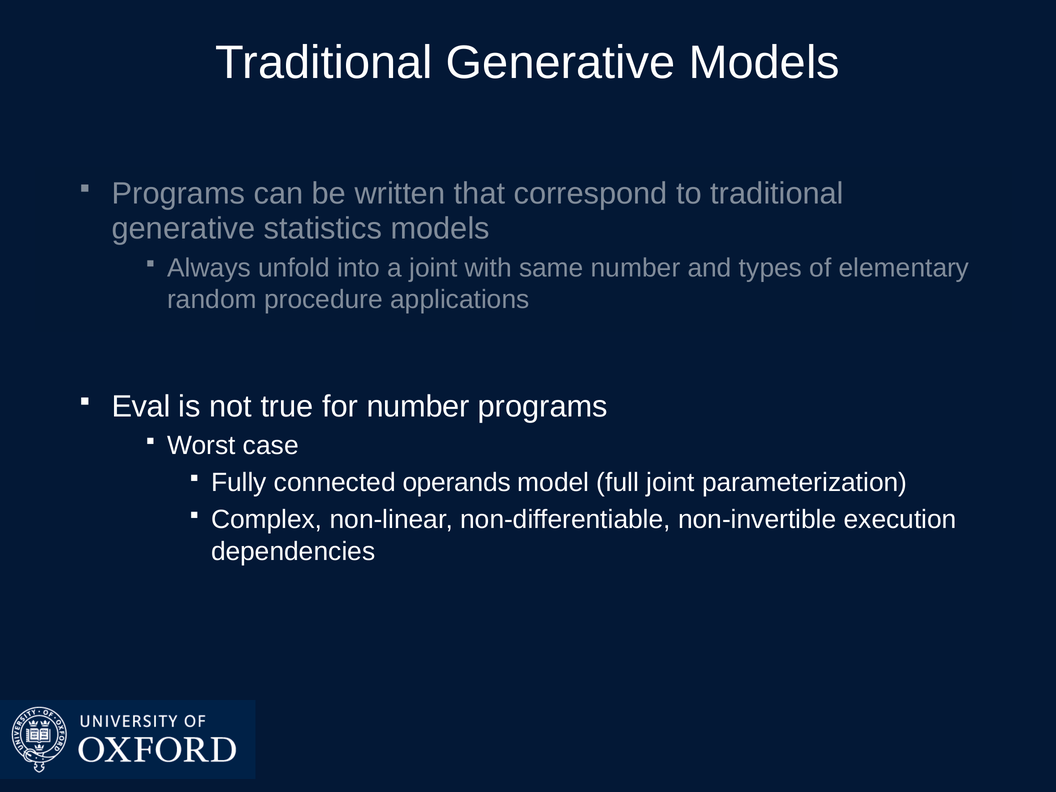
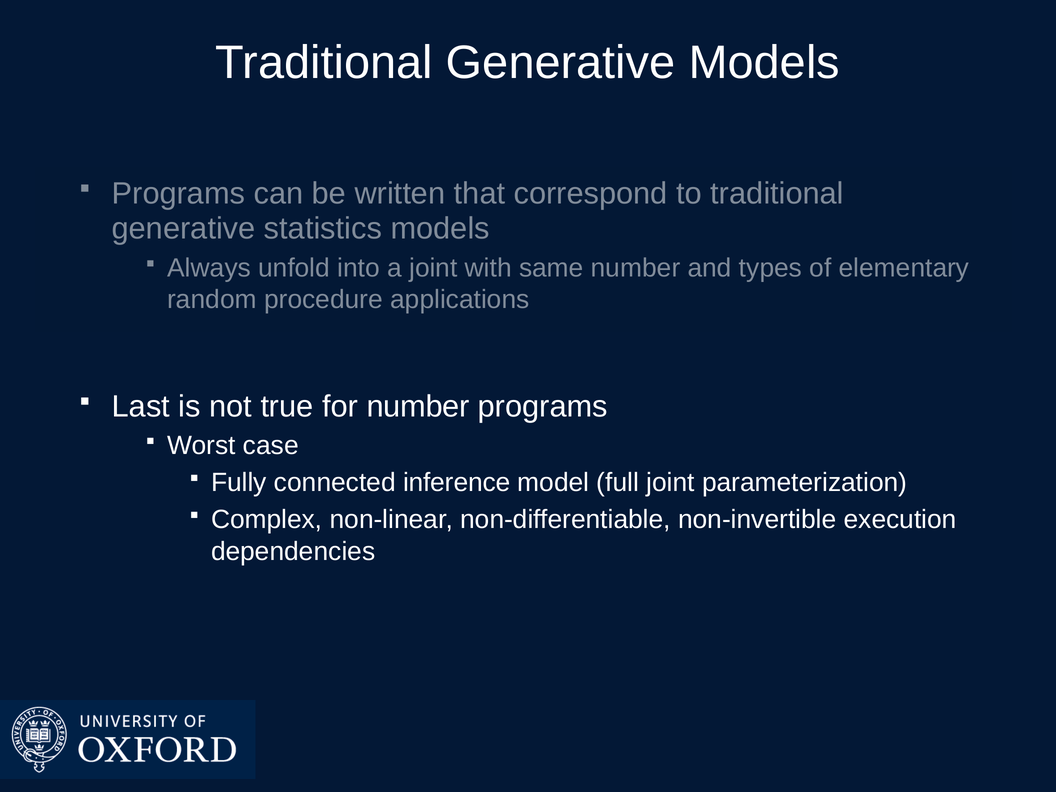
Eval: Eval -> Last
operands: operands -> inference
